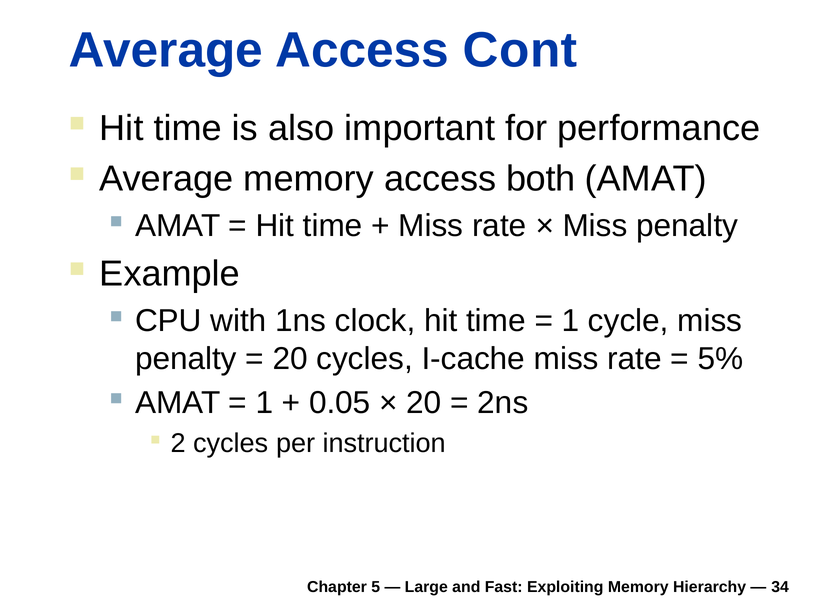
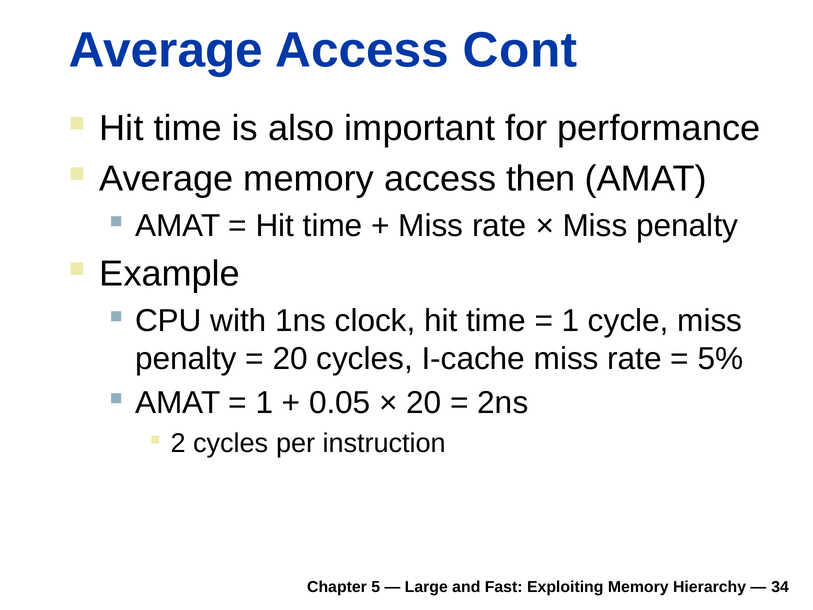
both: both -> then
